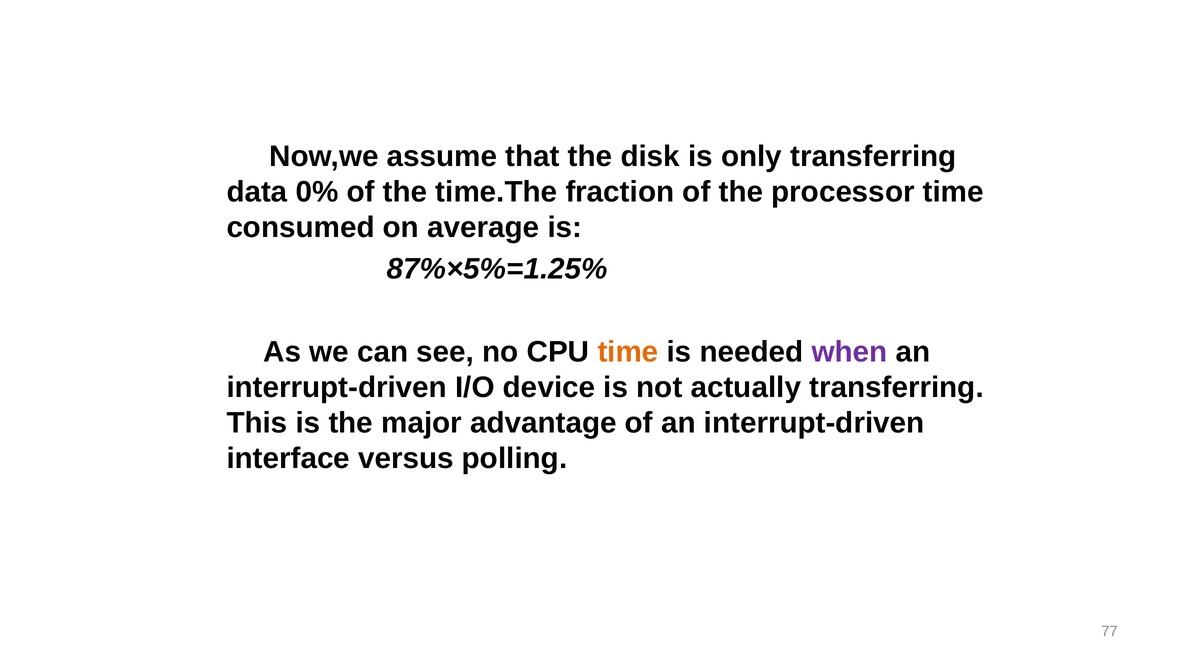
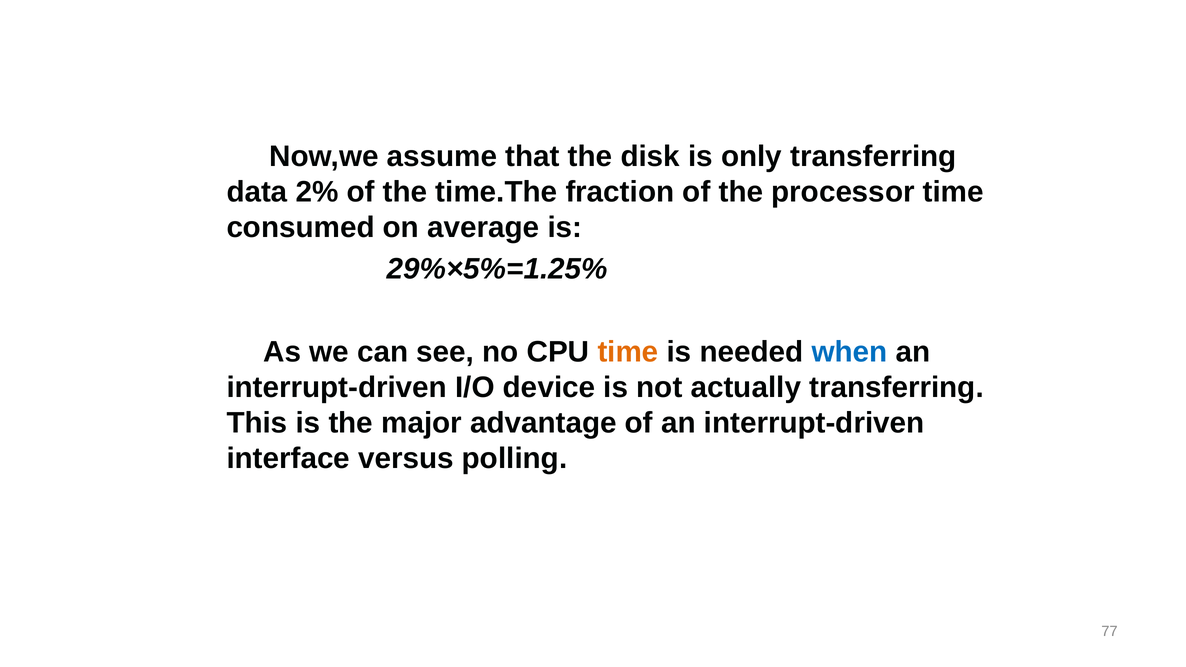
0%: 0% -> 2%
87%×5%=1.25%: 87%×5%=1.25% -> 29%×5%=1.25%
when colour: purple -> blue
